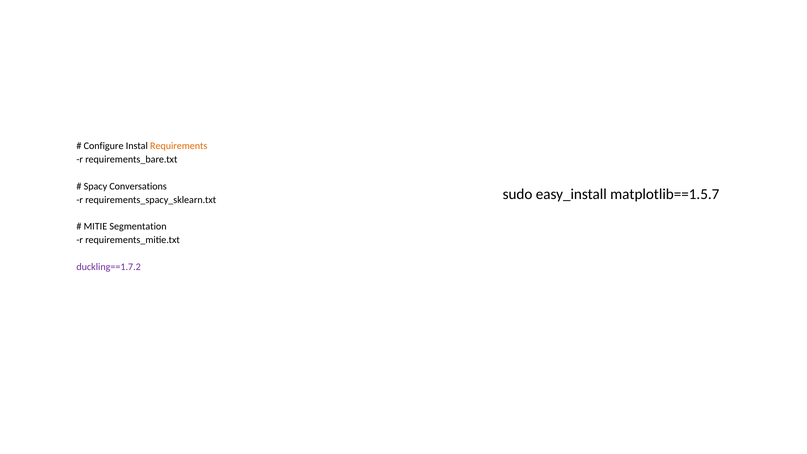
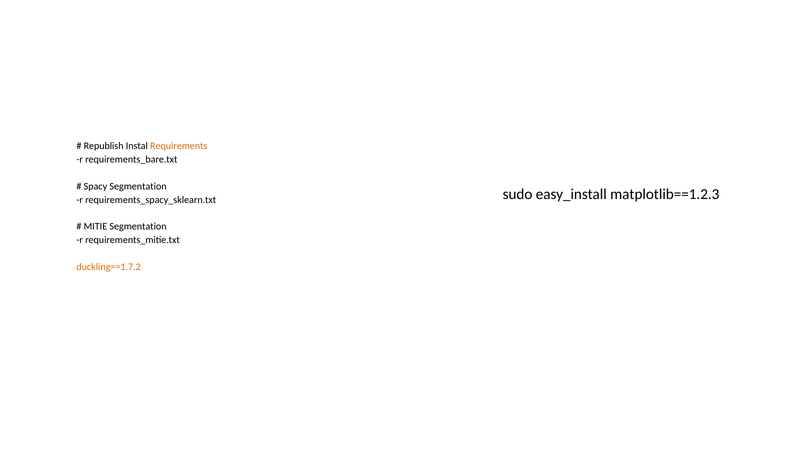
Configure: Configure -> Republish
Spacy Conversations: Conversations -> Segmentation
matplotlib==1.5.7: matplotlib==1.5.7 -> matplotlib==1.2.3
duckling==1.7.2 colour: purple -> orange
